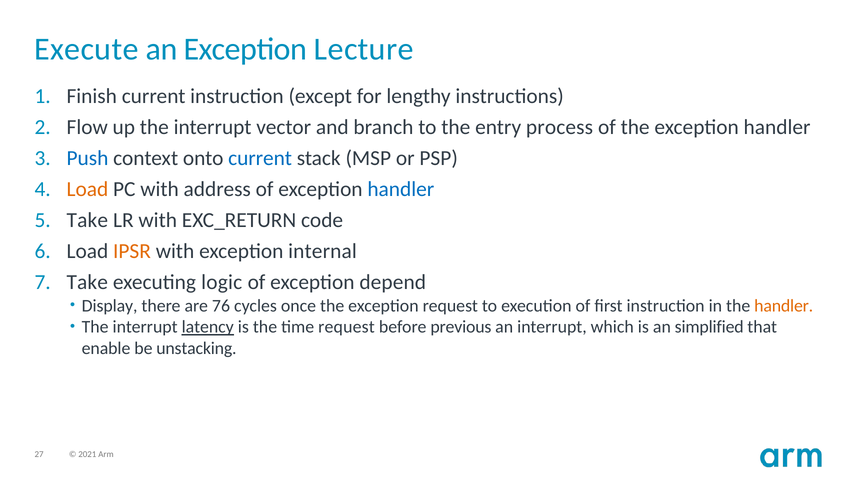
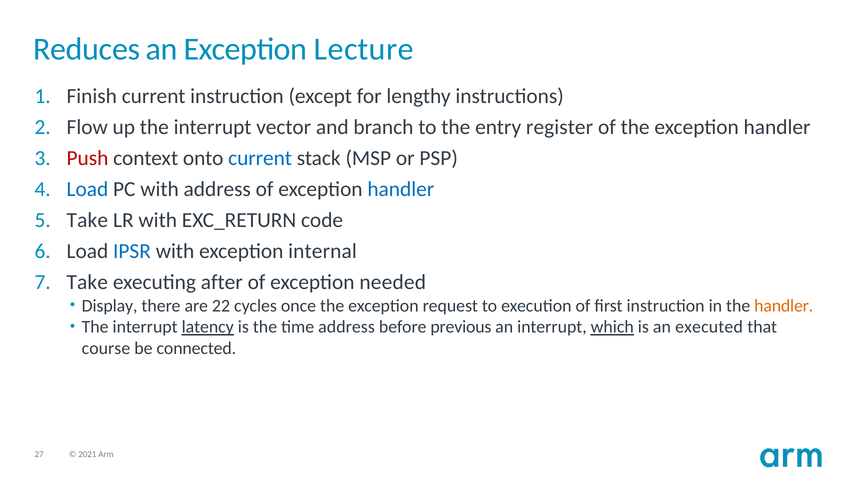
Execute: Execute -> Reduces
process: process -> register
Push colour: blue -> red
Load at (87, 189) colour: orange -> blue
IPSR colour: orange -> blue
logic: logic -> after
depend: depend -> needed
76: 76 -> 22
time request: request -> address
which underline: none -> present
simplified: simplified -> executed
enable: enable -> course
unstacking: unstacking -> connected
